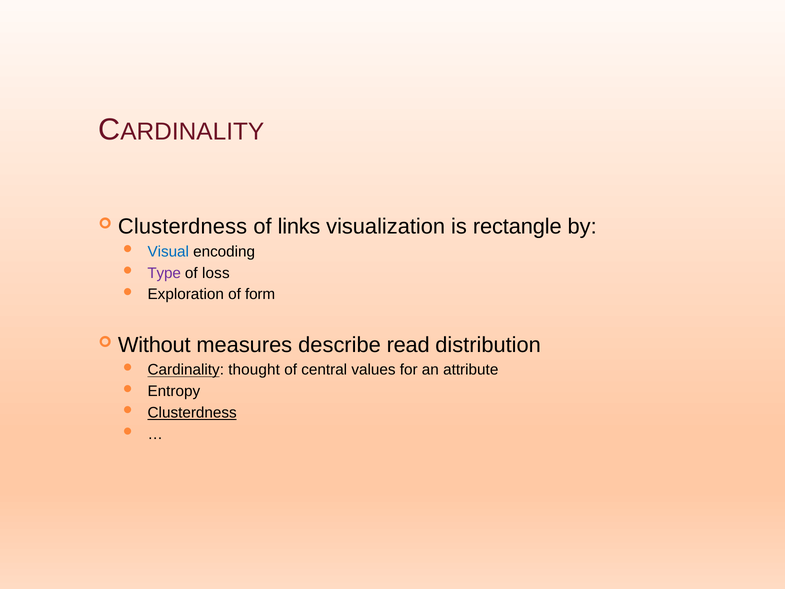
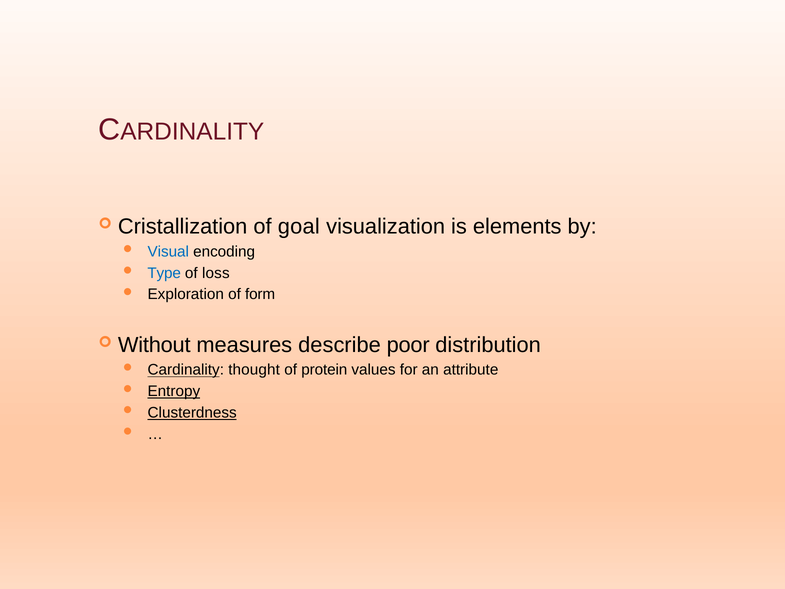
Clusterdness at (183, 227): Clusterdness -> Cristallization
links: links -> goal
rectangle: rectangle -> elements
Type colour: purple -> blue
read: read -> poor
central: central -> protein
Entropy underline: none -> present
